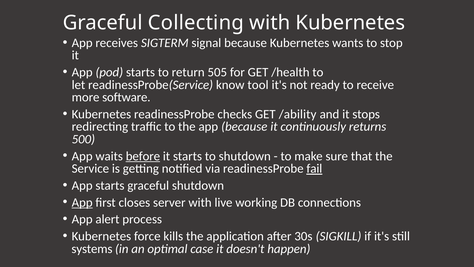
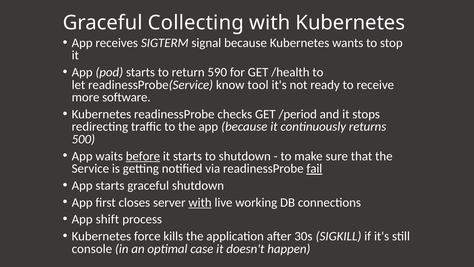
505: 505 -> 590
/ability: /ability -> /period
App at (82, 202) underline: present -> none
with at (200, 202) underline: none -> present
alert: alert -> shift
systems: systems -> console
